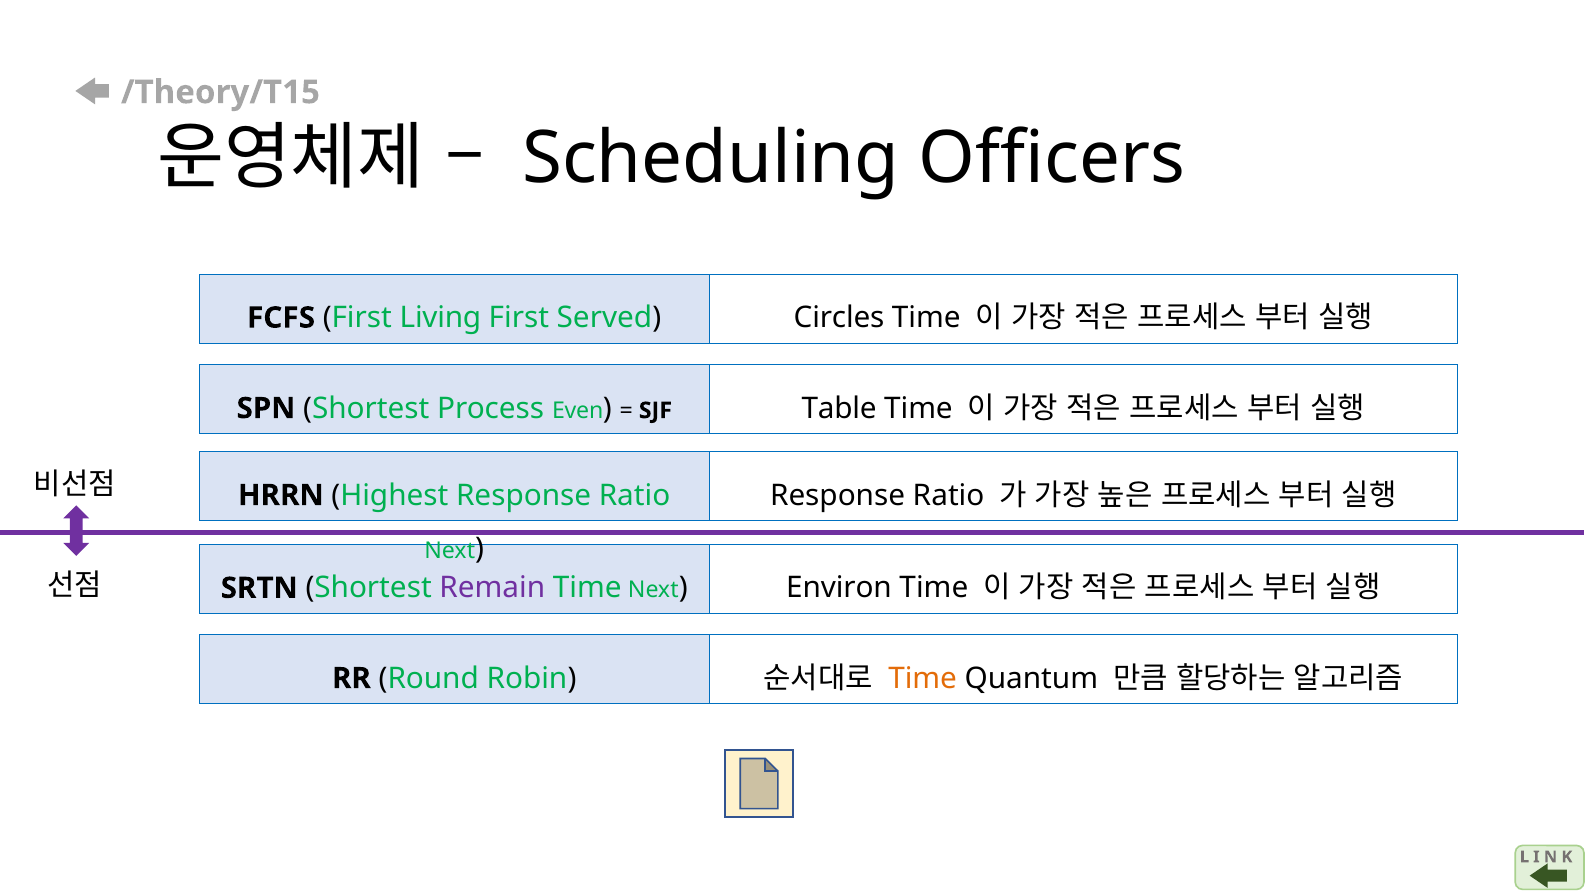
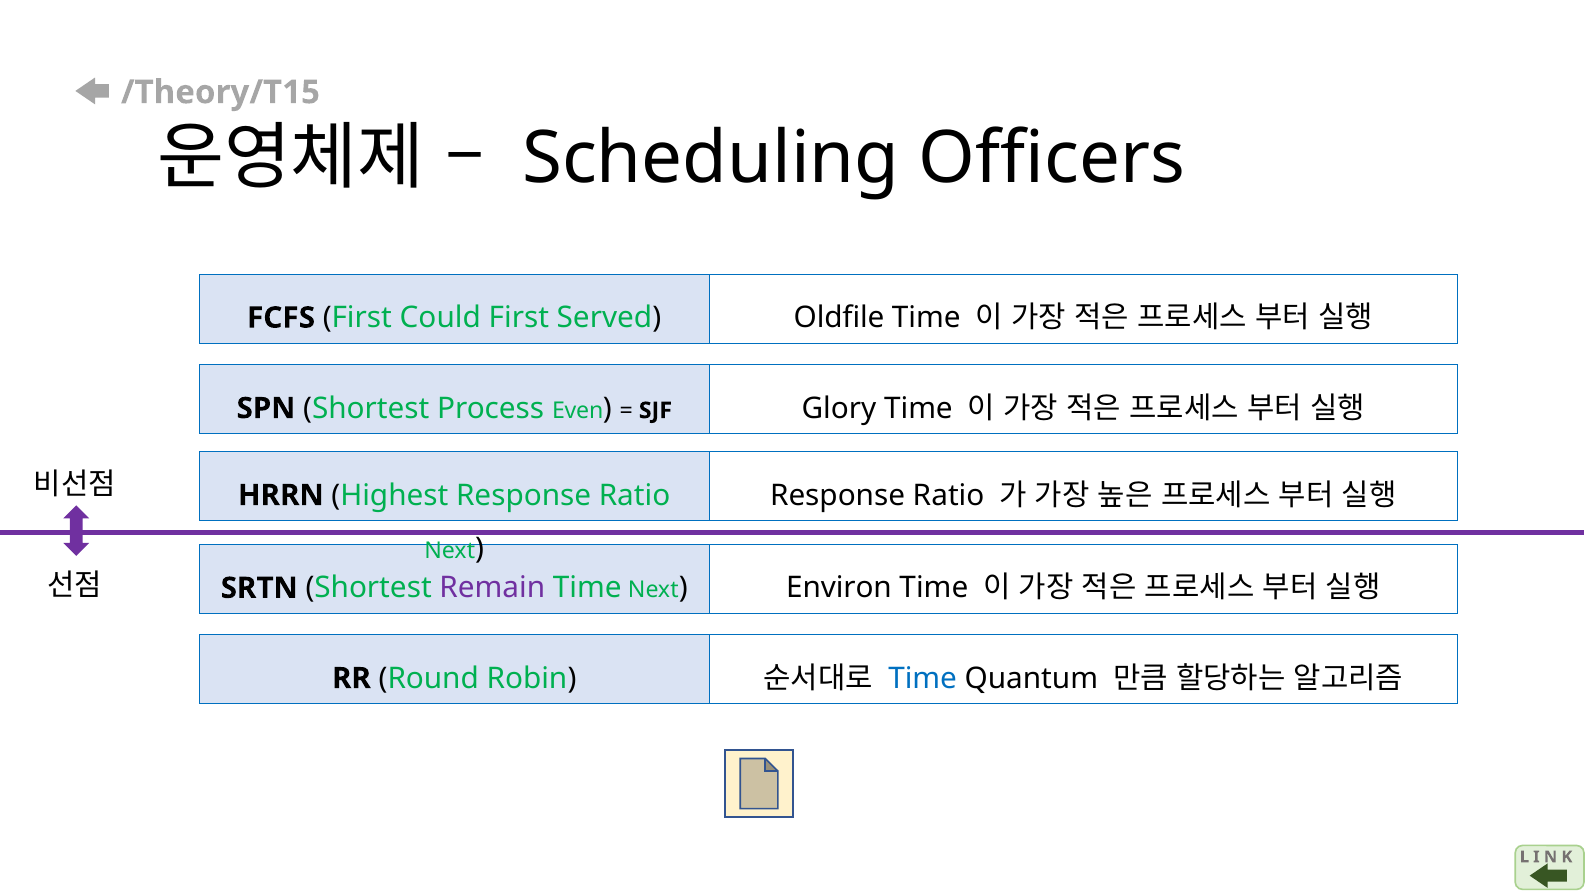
Living: Living -> Could
Circles: Circles -> Oldfile
Table: Table -> Glory
Time at (923, 678) colour: orange -> blue
